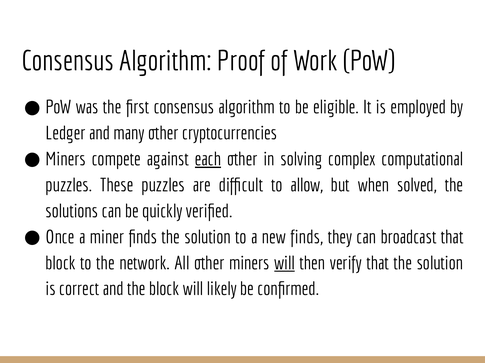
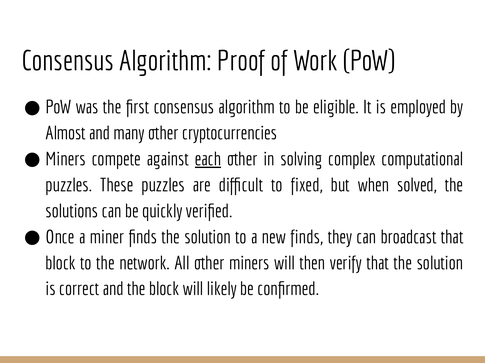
Ledger: Ledger -> Almost
allow: allow -> fixed
will at (285, 264) underline: present -> none
